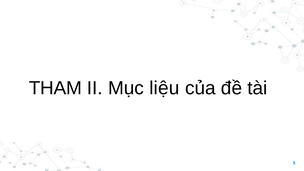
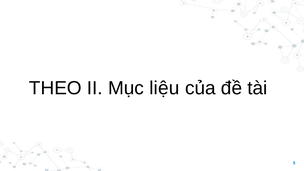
THAM: THAM -> THEO
